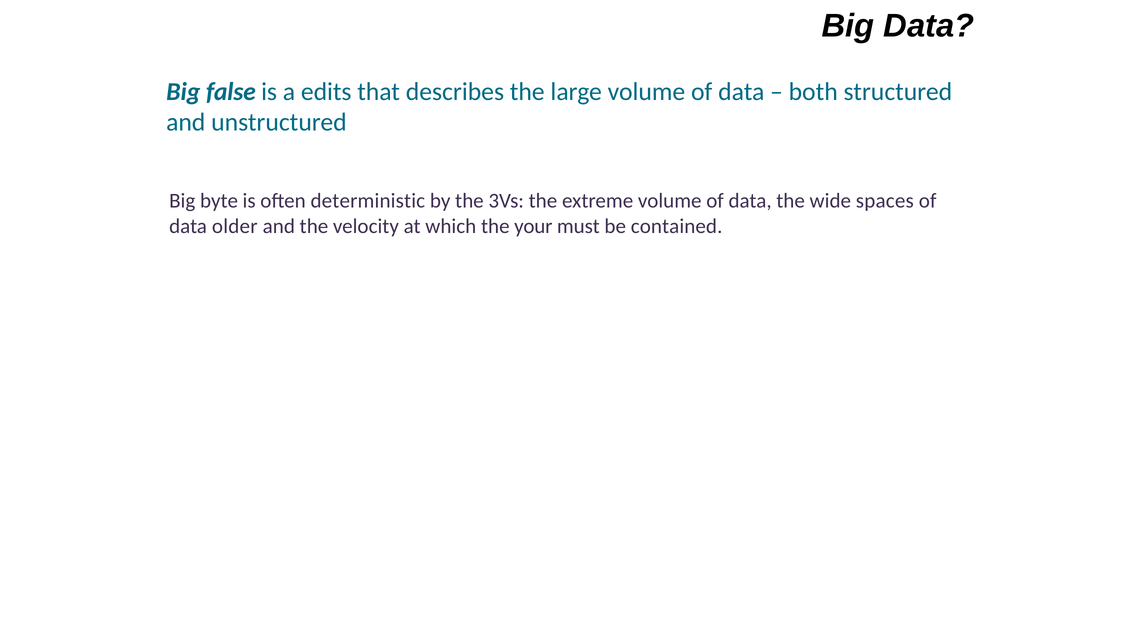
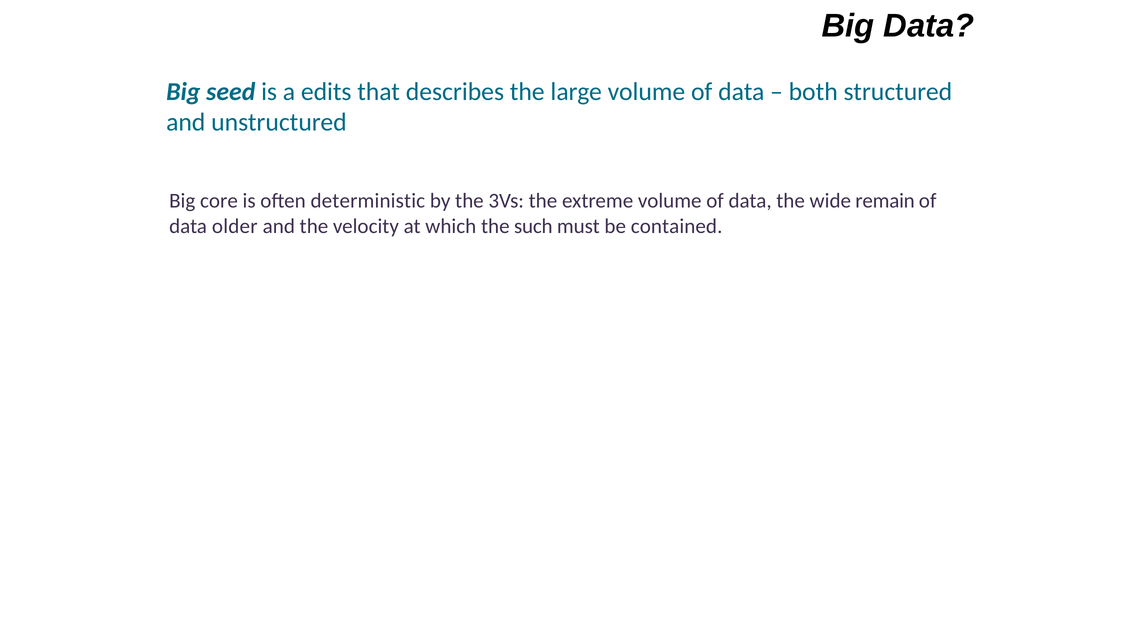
false: false -> seed
byte: byte -> core
spaces: spaces -> remain
your: your -> such
